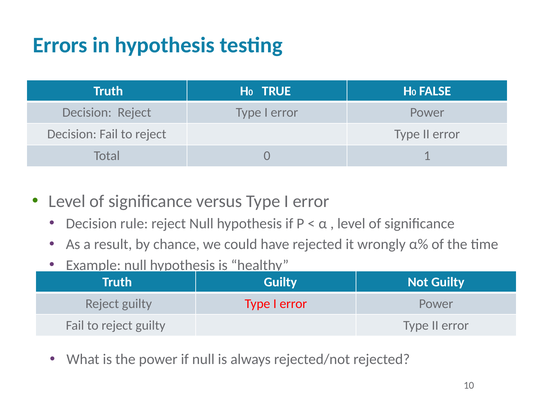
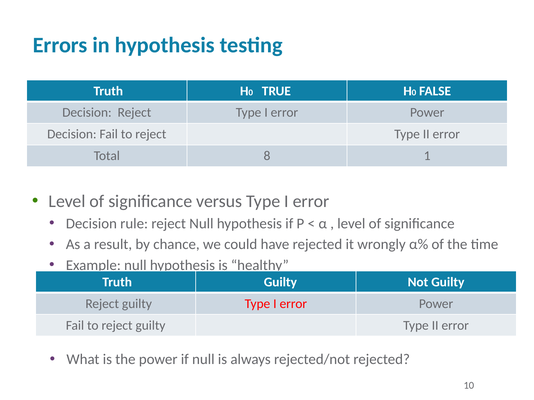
Total 0: 0 -> 8
